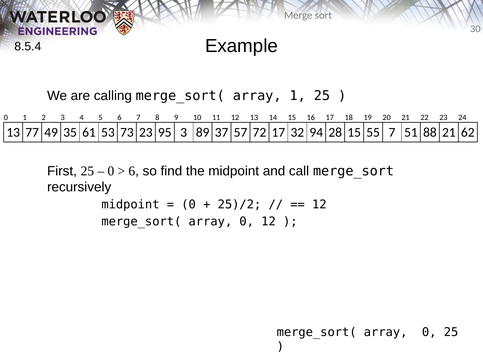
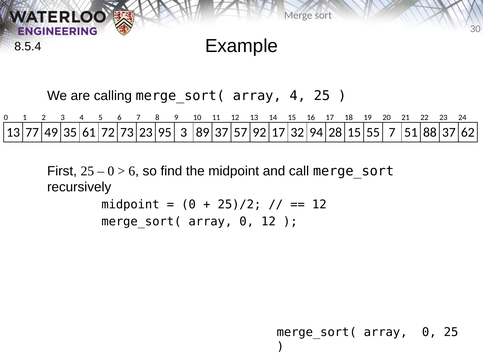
array 1: 1 -> 4
53: 53 -> 72
72: 72 -> 92
88 21: 21 -> 37
